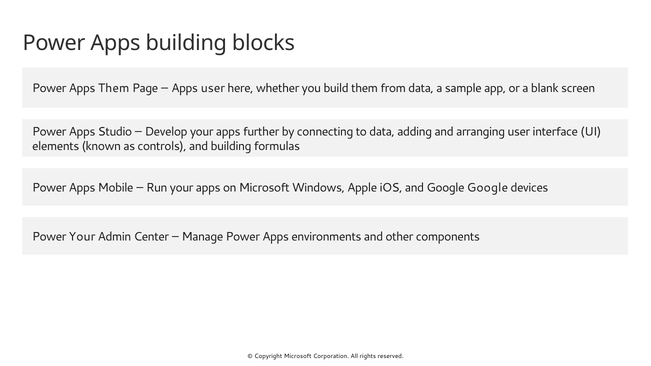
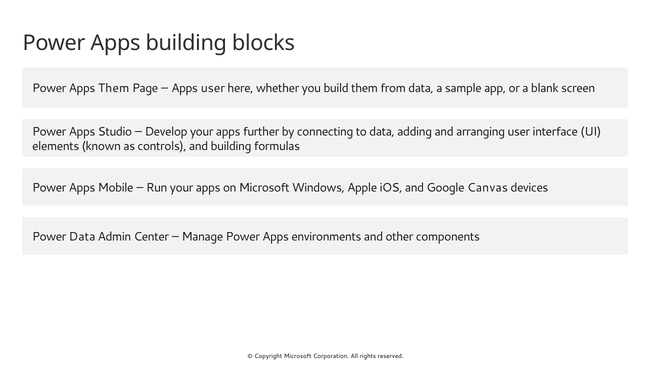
Google Google: Google -> Canvas
Power Your: Your -> Data
